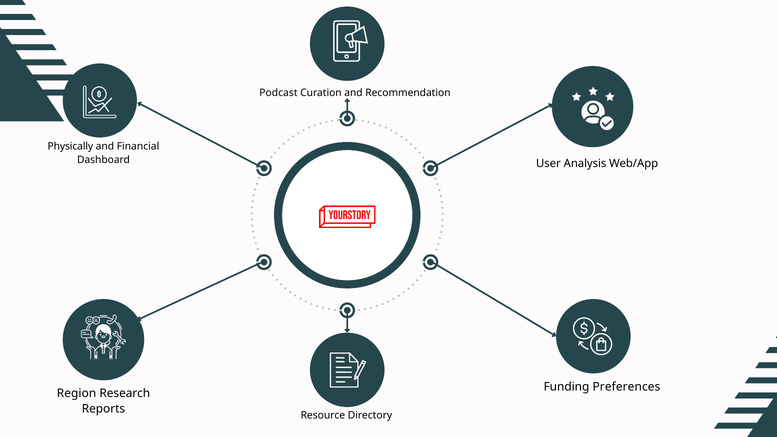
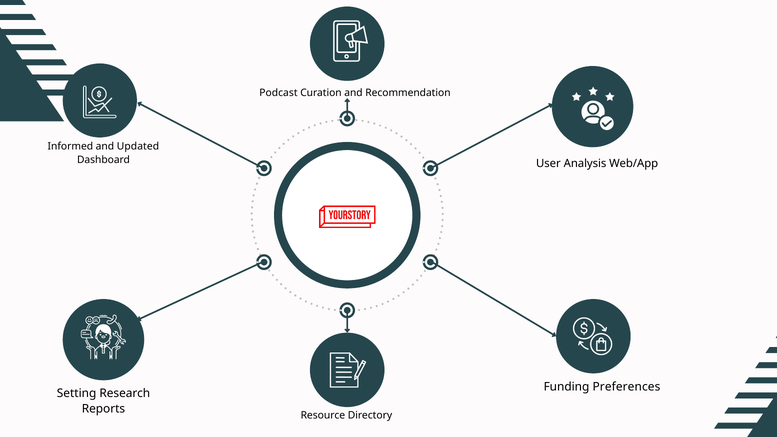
Physically: Physically -> Informed
Financial: Financial -> Updated
Region: Region -> Setting
